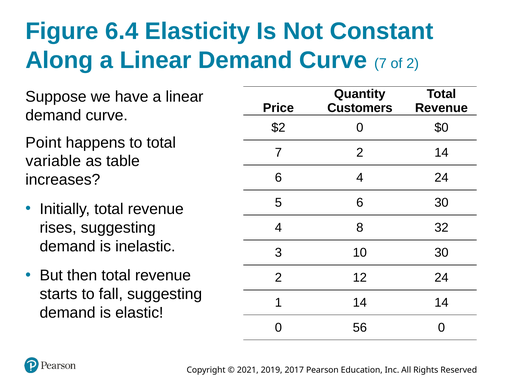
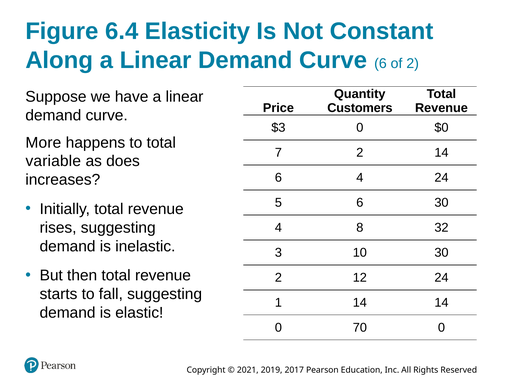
Curve 7: 7 -> 6
$2: $2 -> $3
Point: Point -> More
table: table -> does
56: 56 -> 70
